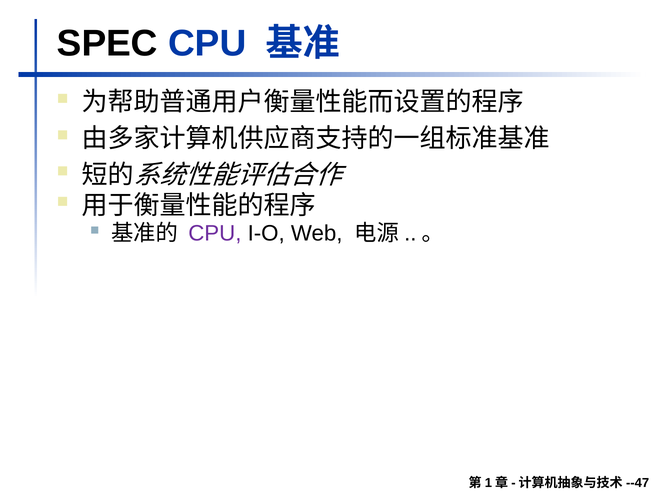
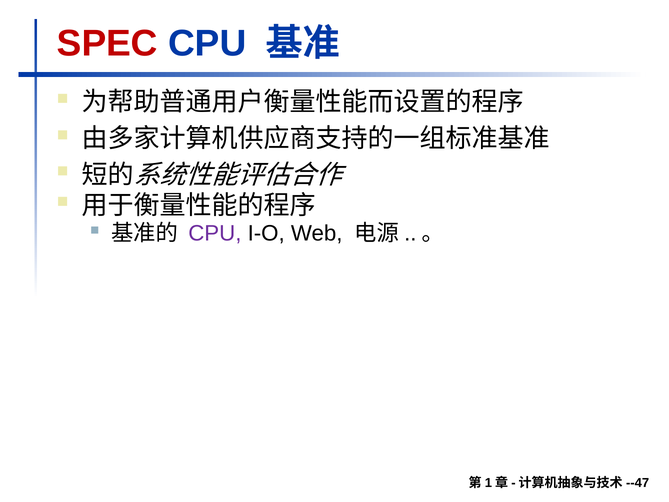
SPEC colour: black -> red
